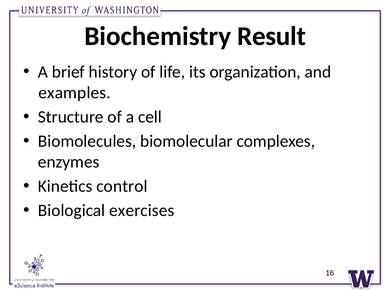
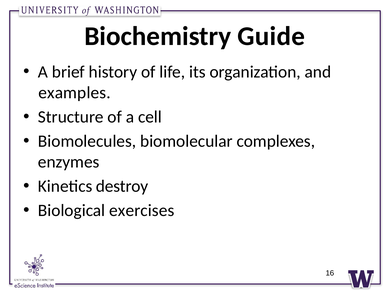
Result: Result -> Guide
control: control -> destroy
